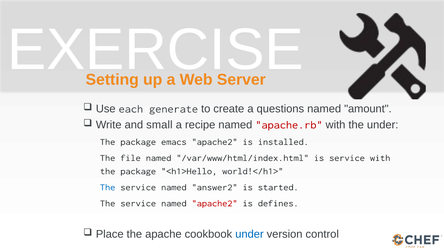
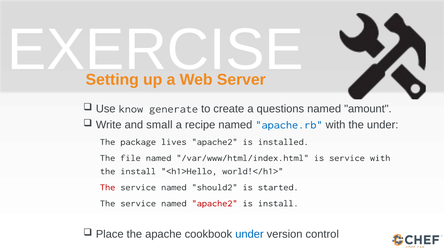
each: each -> know
apache.rb colour: red -> blue
emacs: emacs -> lives
package at (138, 172): package -> install
The at (108, 188) colour: blue -> red
answer2: answer2 -> should2
is defines: defines -> install
